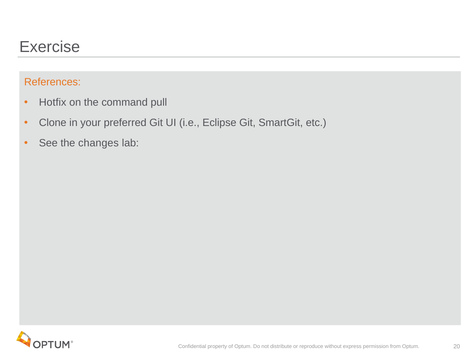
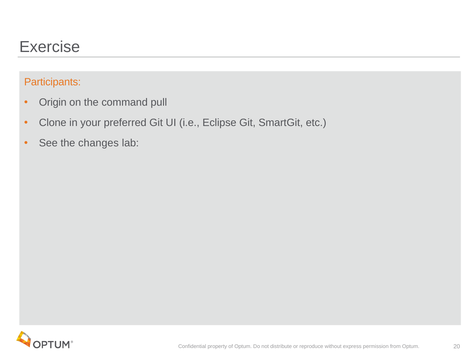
References: References -> Participants
Hotfix: Hotfix -> Origin
